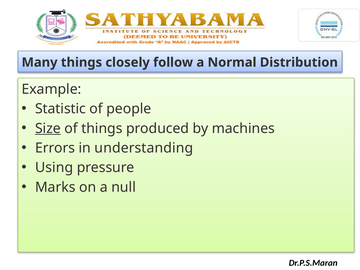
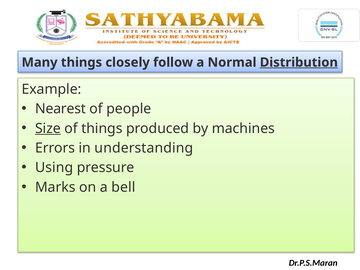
Distribution underline: none -> present
Statistic: Statistic -> Nearest
null: null -> bell
